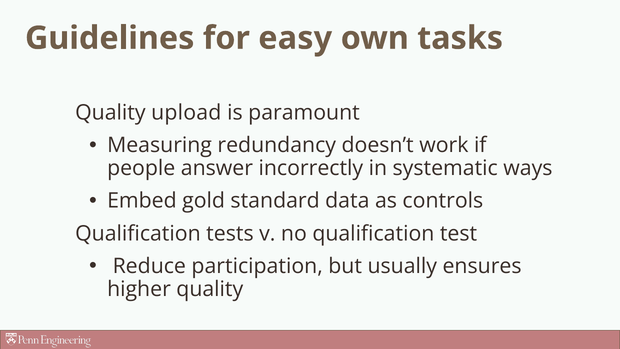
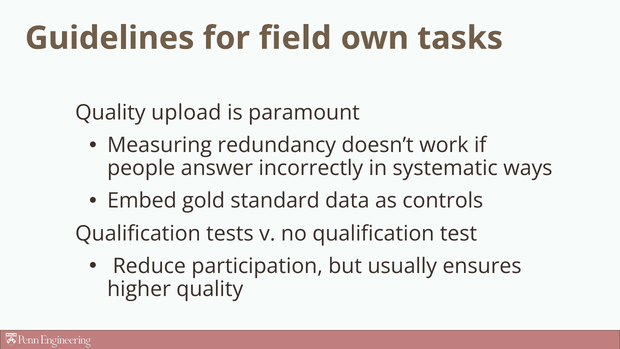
easy: easy -> field
